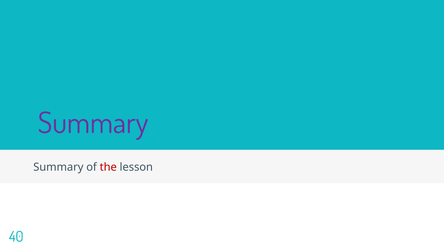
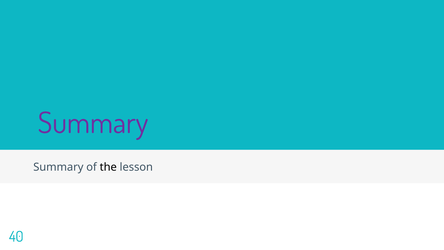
the colour: red -> black
